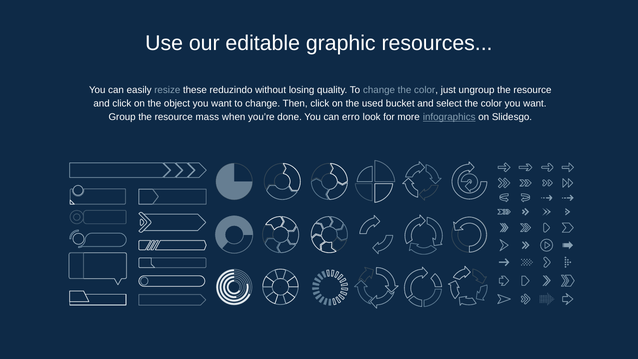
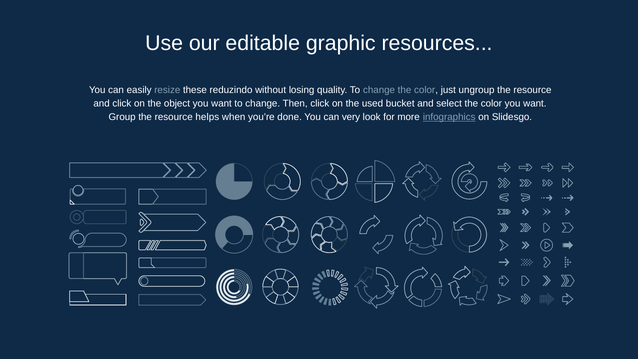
mass: mass -> helps
erro: erro -> very
